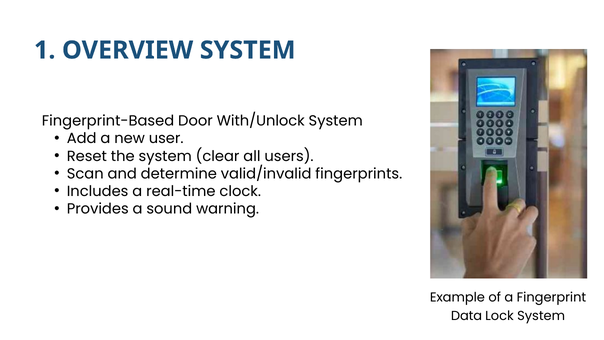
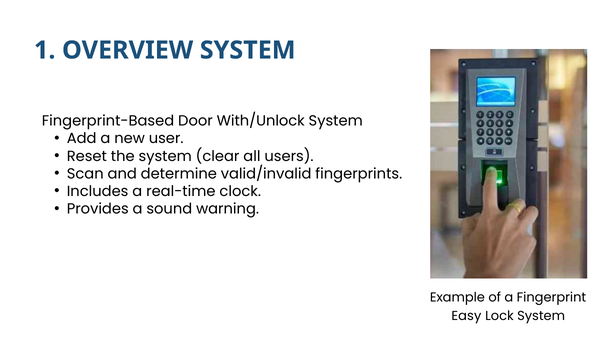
Data: Data -> Easy
